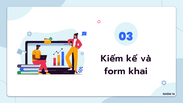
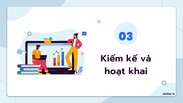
form: form -> hoạt
